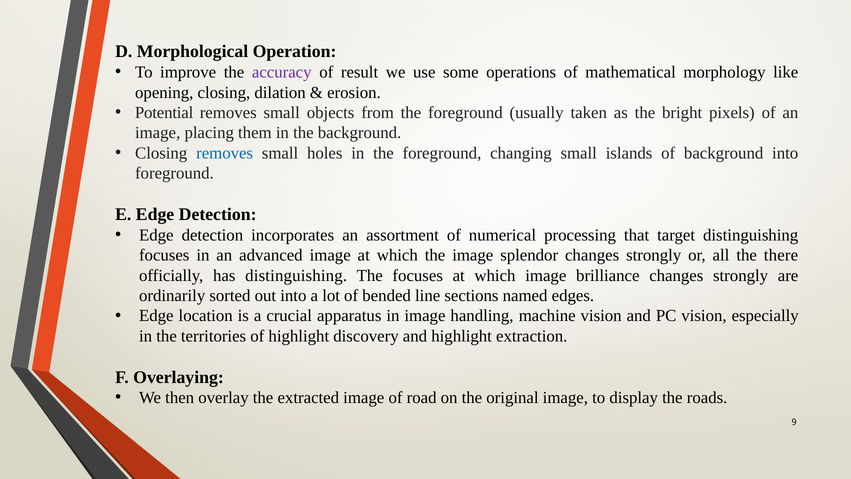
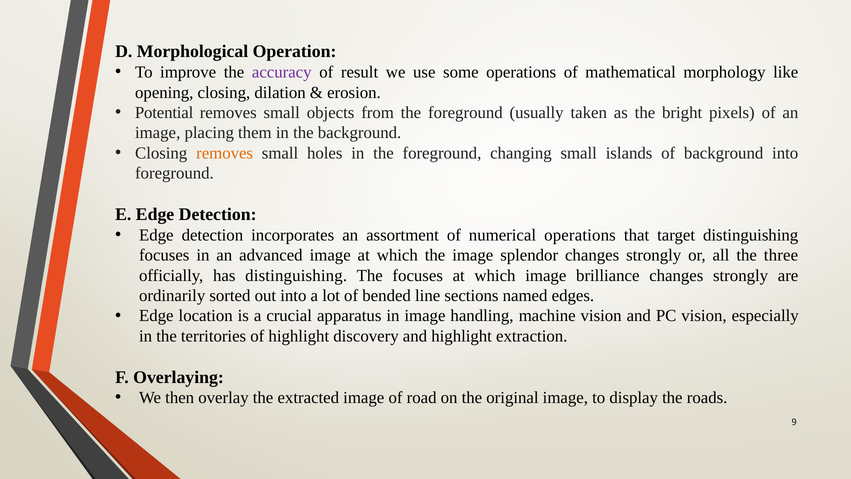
removes at (225, 153) colour: blue -> orange
numerical processing: processing -> operations
there: there -> three
